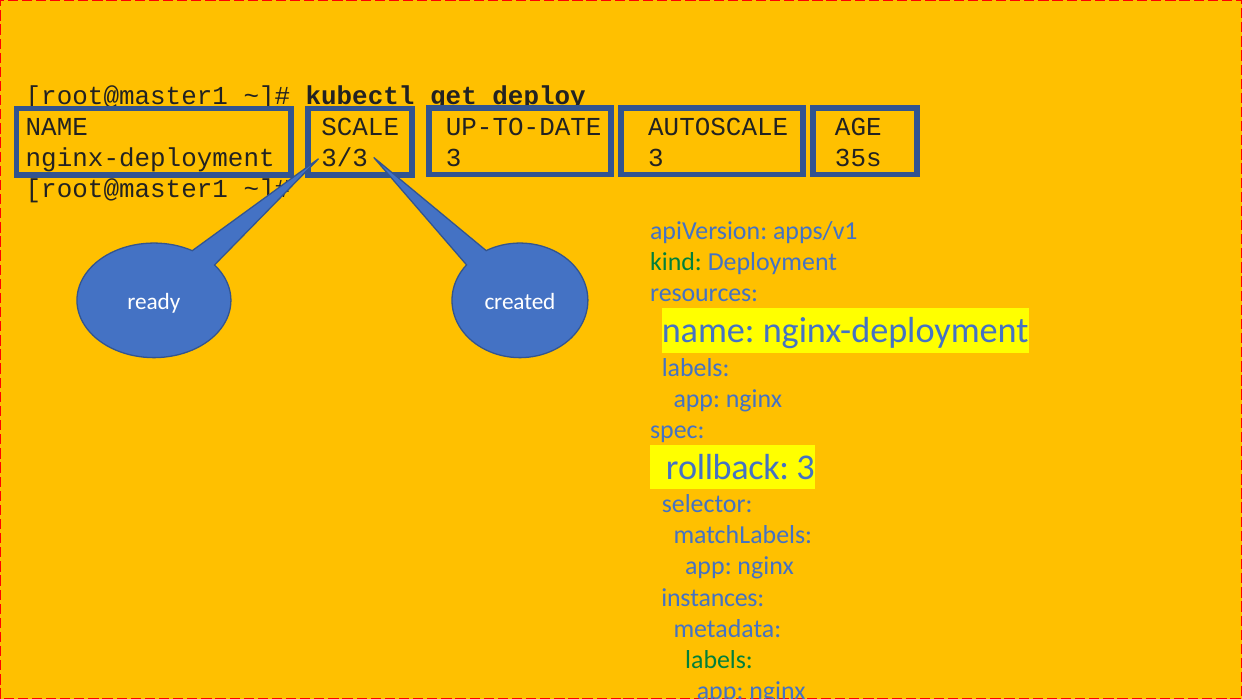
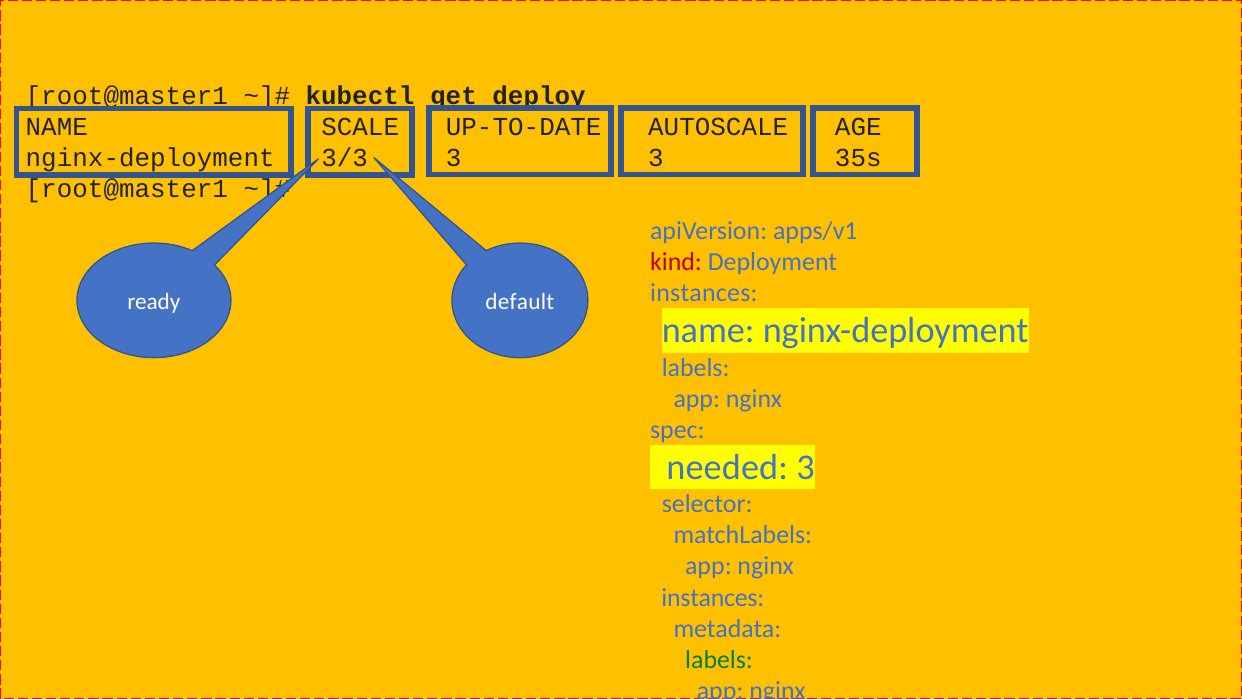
kind colour: green -> red
resources at (704, 293): resources -> instances
created: created -> default
rollback: rollback -> needed
